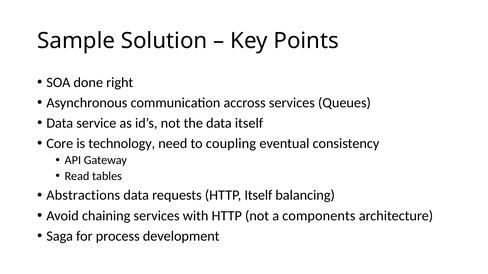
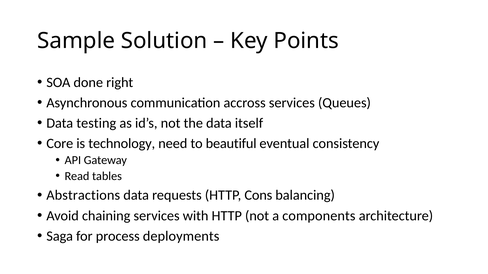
service: service -> testing
coupling: coupling -> beautiful
HTTP Itself: Itself -> Cons
development: development -> deployments
